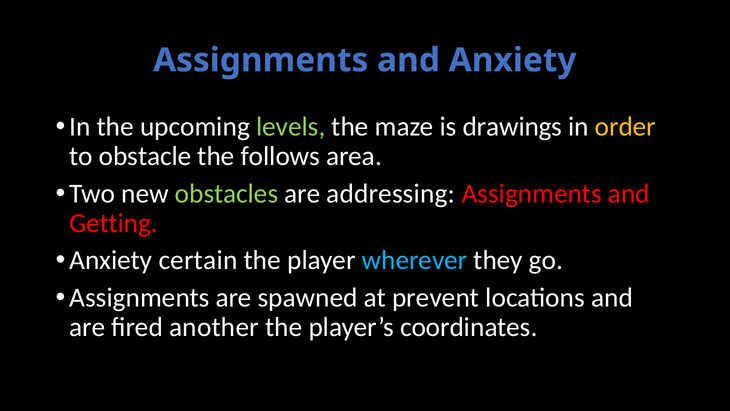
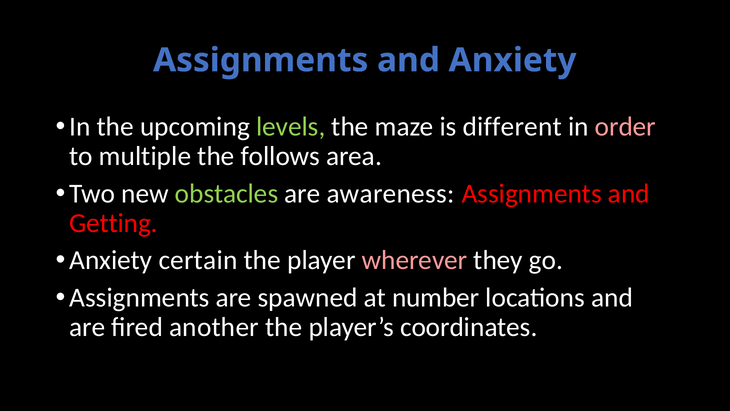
drawings: drawings -> different
order colour: yellow -> pink
obstacle: obstacle -> multiple
addressing: addressing -> awareness
wherever colour: light blue -> pink
prevent: prevent -> number
